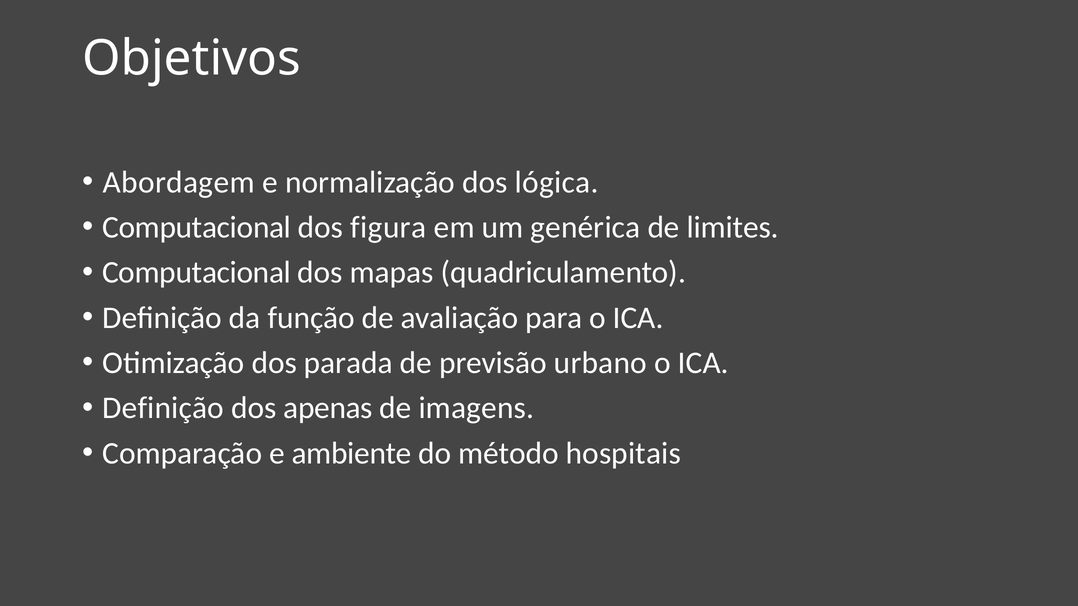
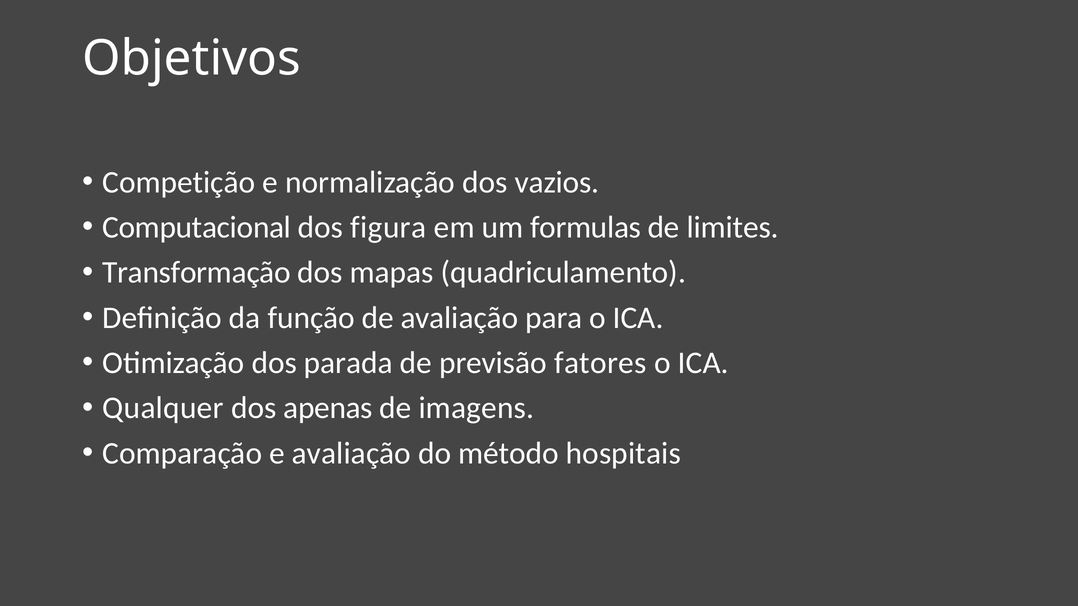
Abordagem: Abordagem -> Competição
lógica: lógica -> vazios
genérica: genérica -> formulas
Computacional at (197, 273): Computacional -> Transformação
urbano: urbano -> fatores
Definição at (163, 408): Definição -> Qualquer
e ambiente: ambiente -> avaliação
